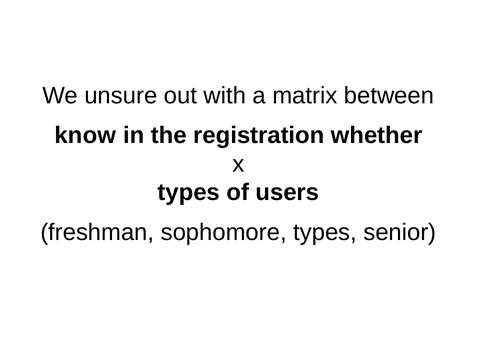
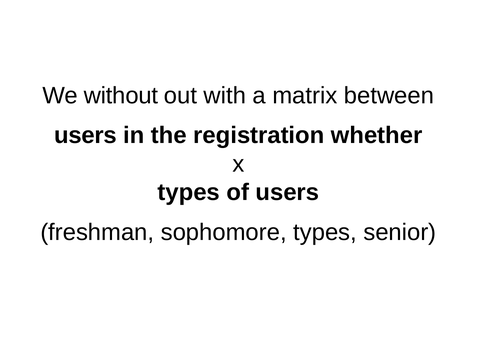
unsure: unsure -> without
know at (85, 136): know -> users
